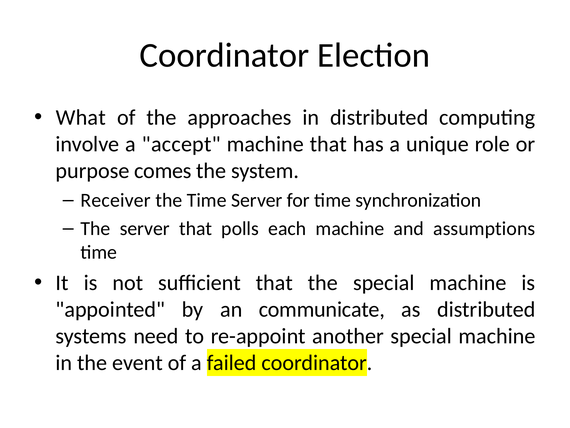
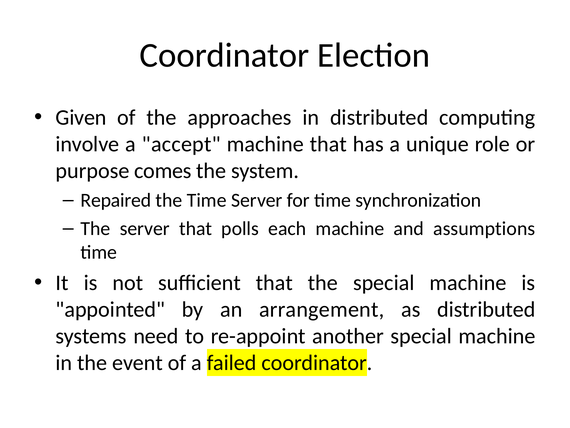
What: What -> Given
Receiver: Receiver -> Repaired
communicate: communicate -> arrangement
